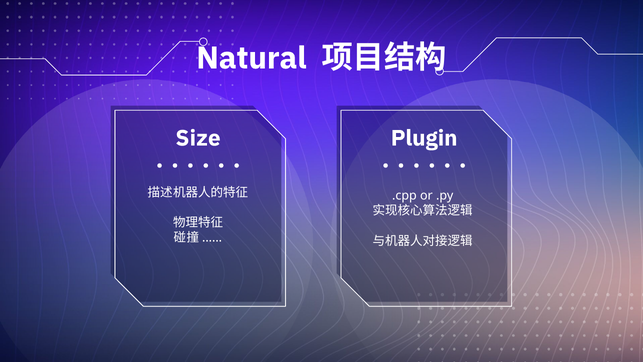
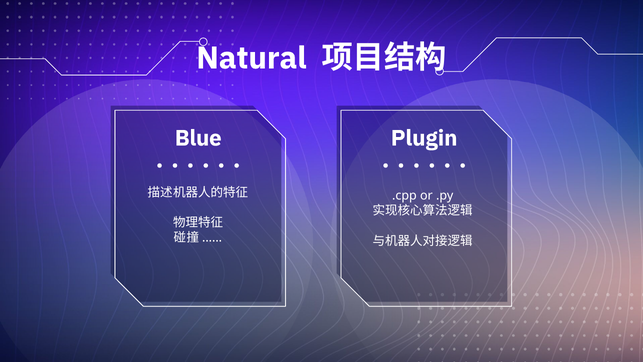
Size: Size -> Blue
